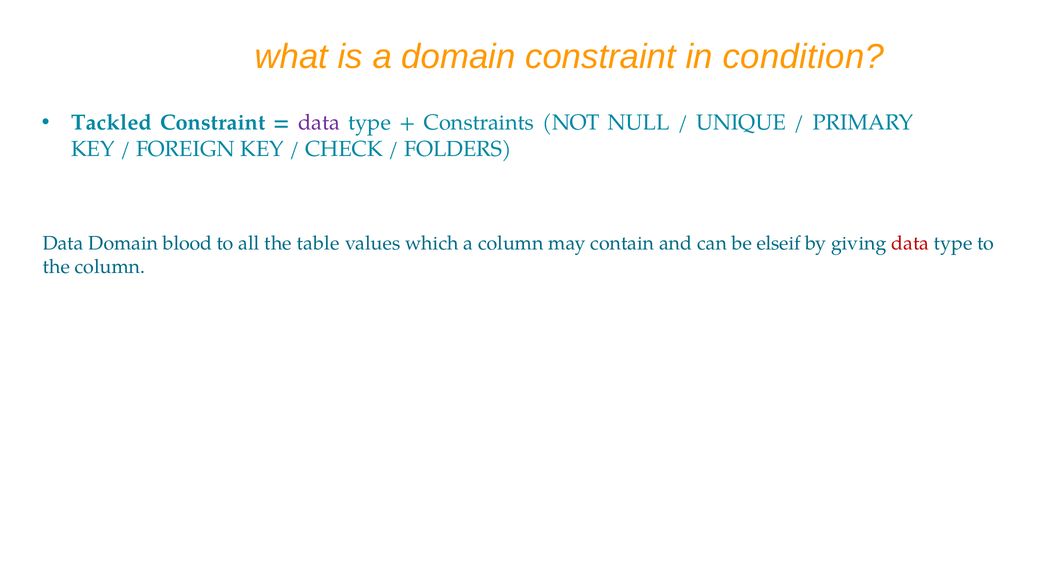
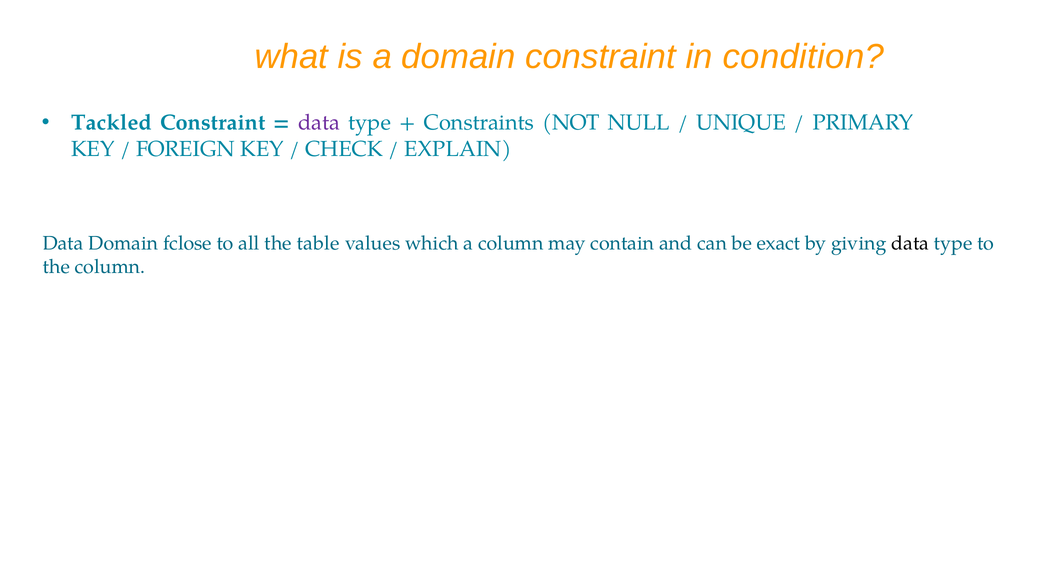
FOLDERS: FOLDERS -> EXPLAIN
blood: blood -> fclose
elseif: elseif -> exact
data at (910, 243) colour: red -> black
